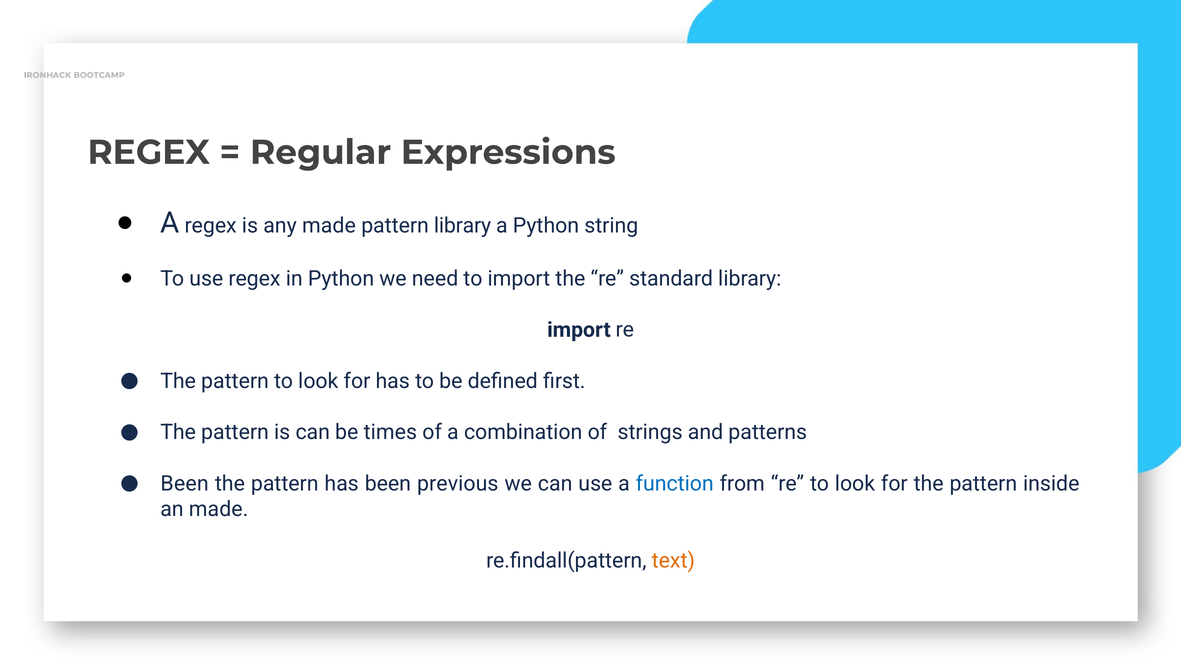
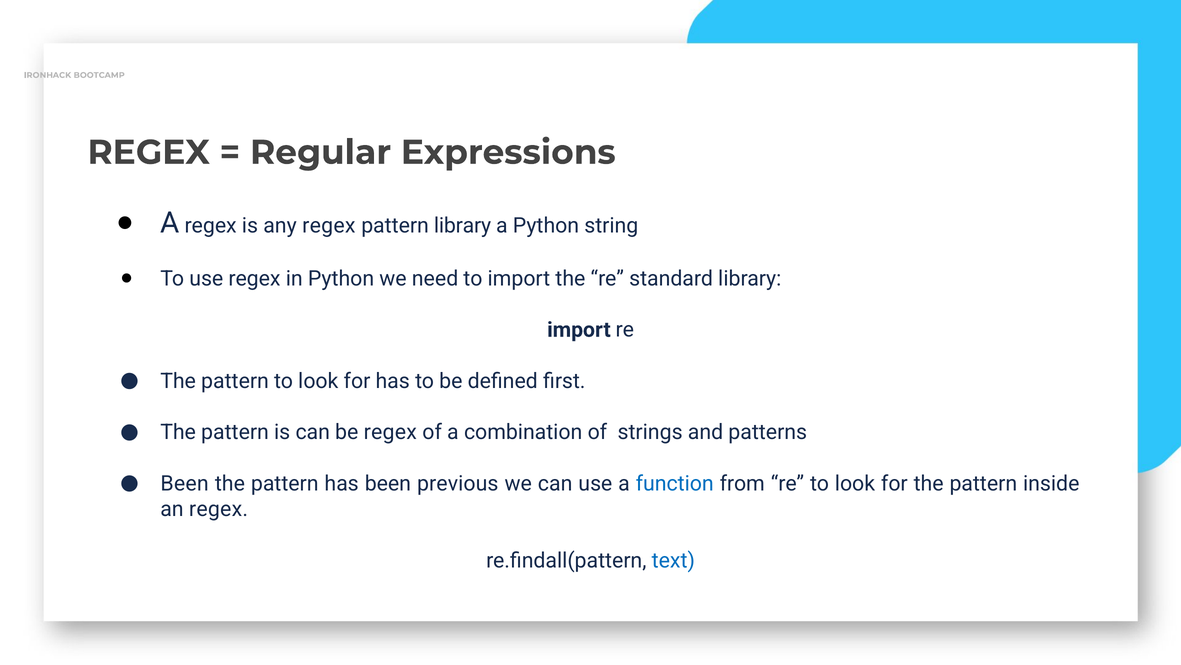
any made: made -> regex
be times: times -> regex
an made: made -> regex
text colour: orange -> blue
